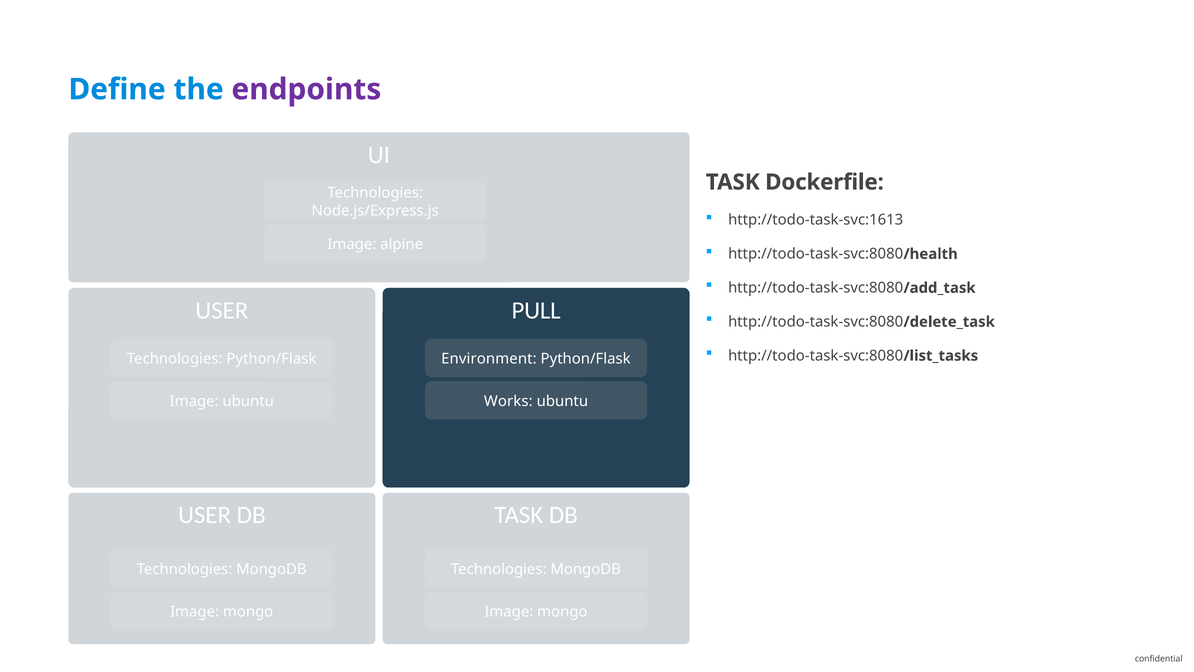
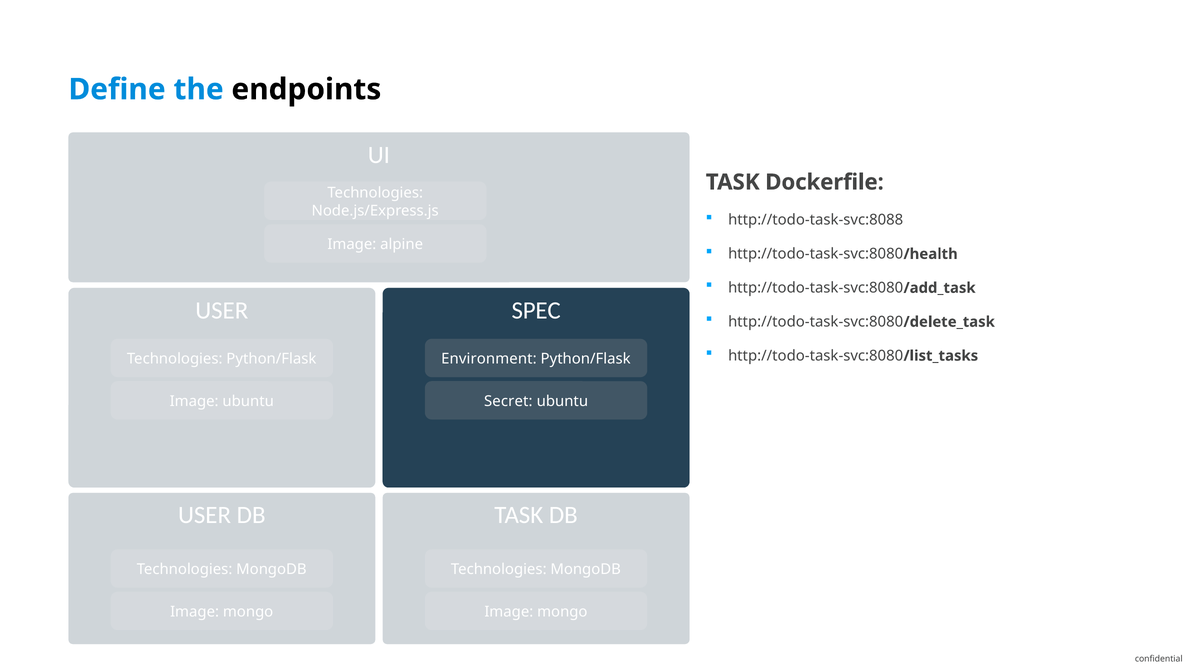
endpoints colour: purple -> black
http://todo-task-svc:1613: http://todo-task-svc:1613 -> http://todo-task-svc:8088
PULL: PULL -> SPEC
Works: Works -> Secret
